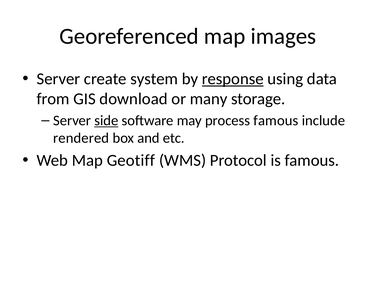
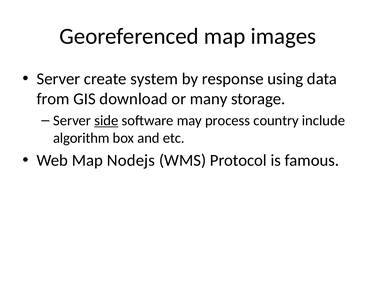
response underline: present -> none
process famous: famous -> country
rendered: rendered -> algorithm
Geotiff: Geotiff -> Nodejs
